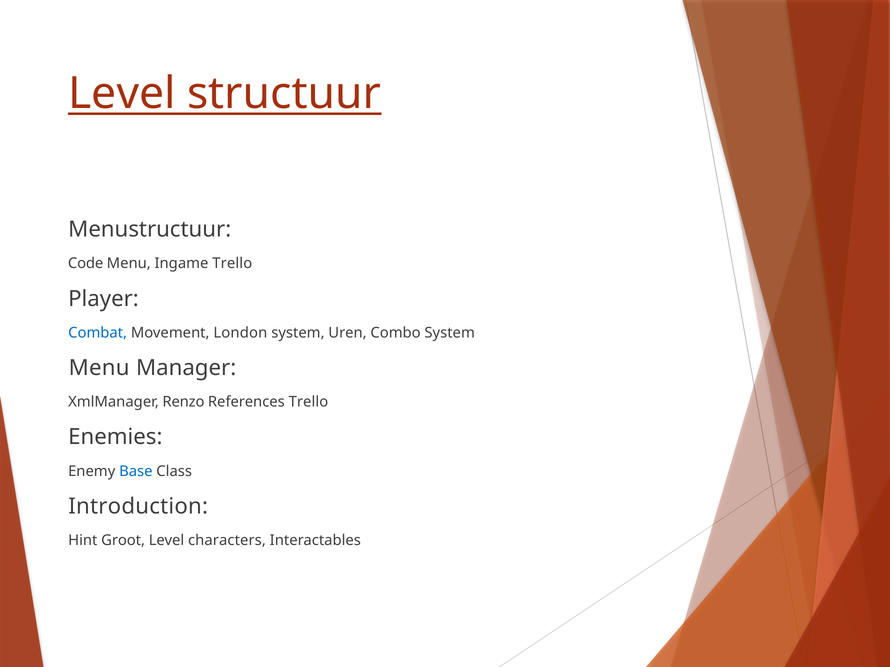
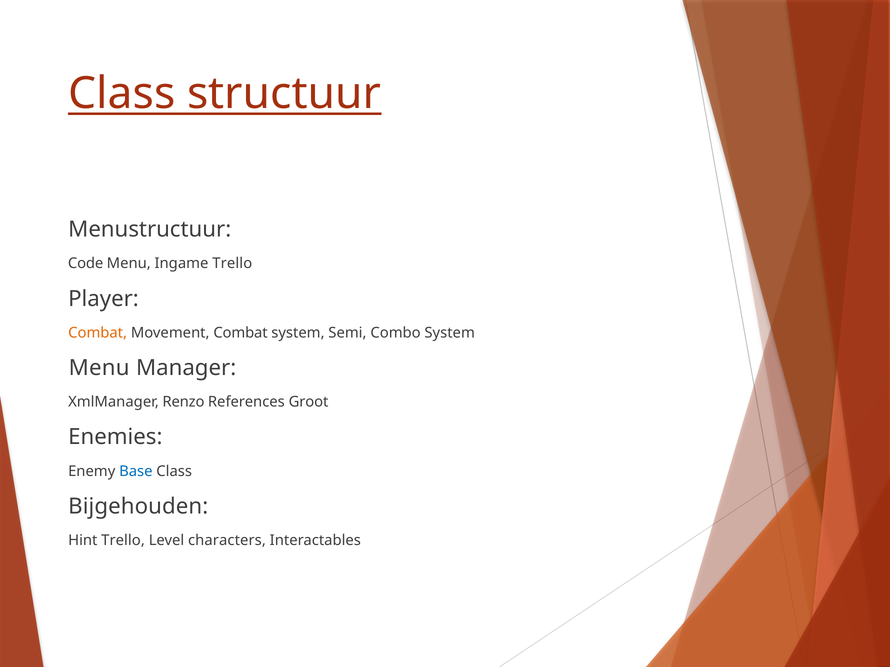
Level at (122, 94): Level -> Class
Combat at (98, 333) colour: blue -> orange
Movement London: London -> Combat
Uren: Uren -> Semi
References Trello: Trello -> Groot
Introduction: Introduction -> Bijgehouden
Hint Groot: Groot -> Trello
